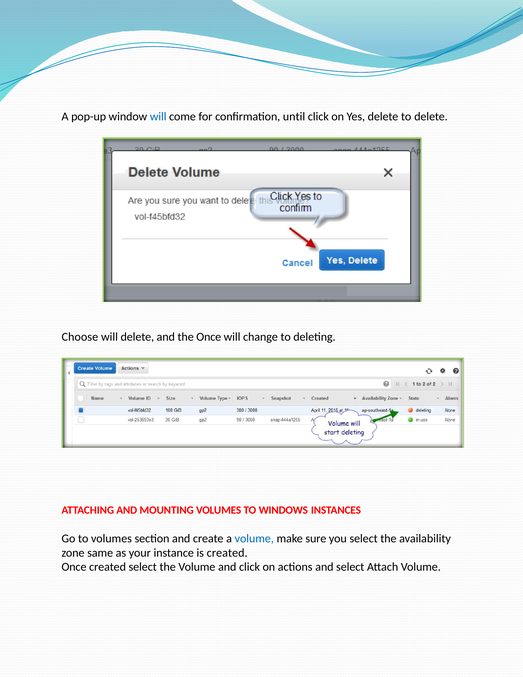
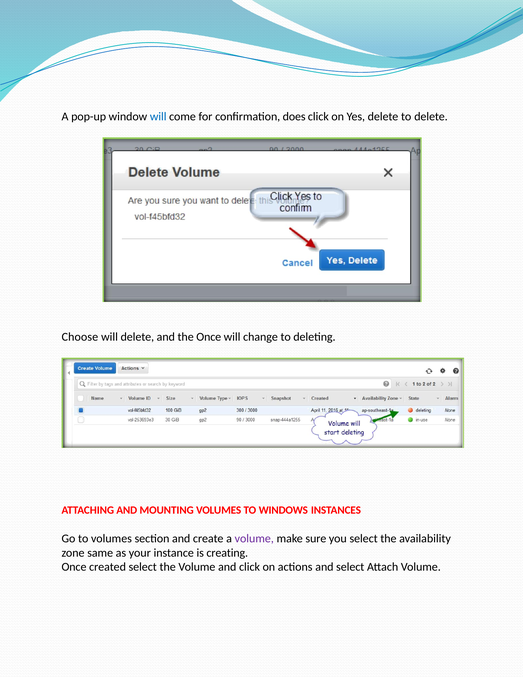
until: until -> does
volume at (254, 538) colour: blue -> purple
is created: created -> creating
